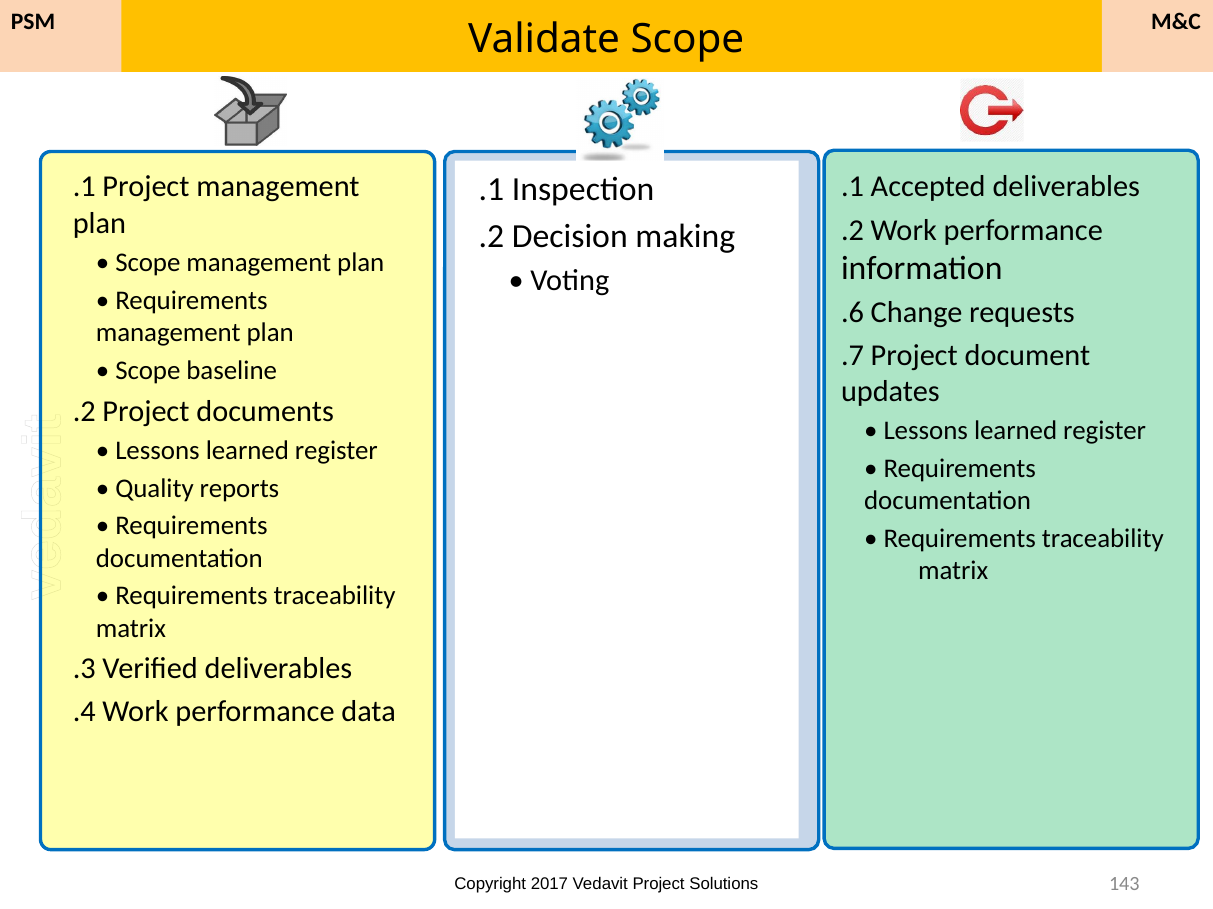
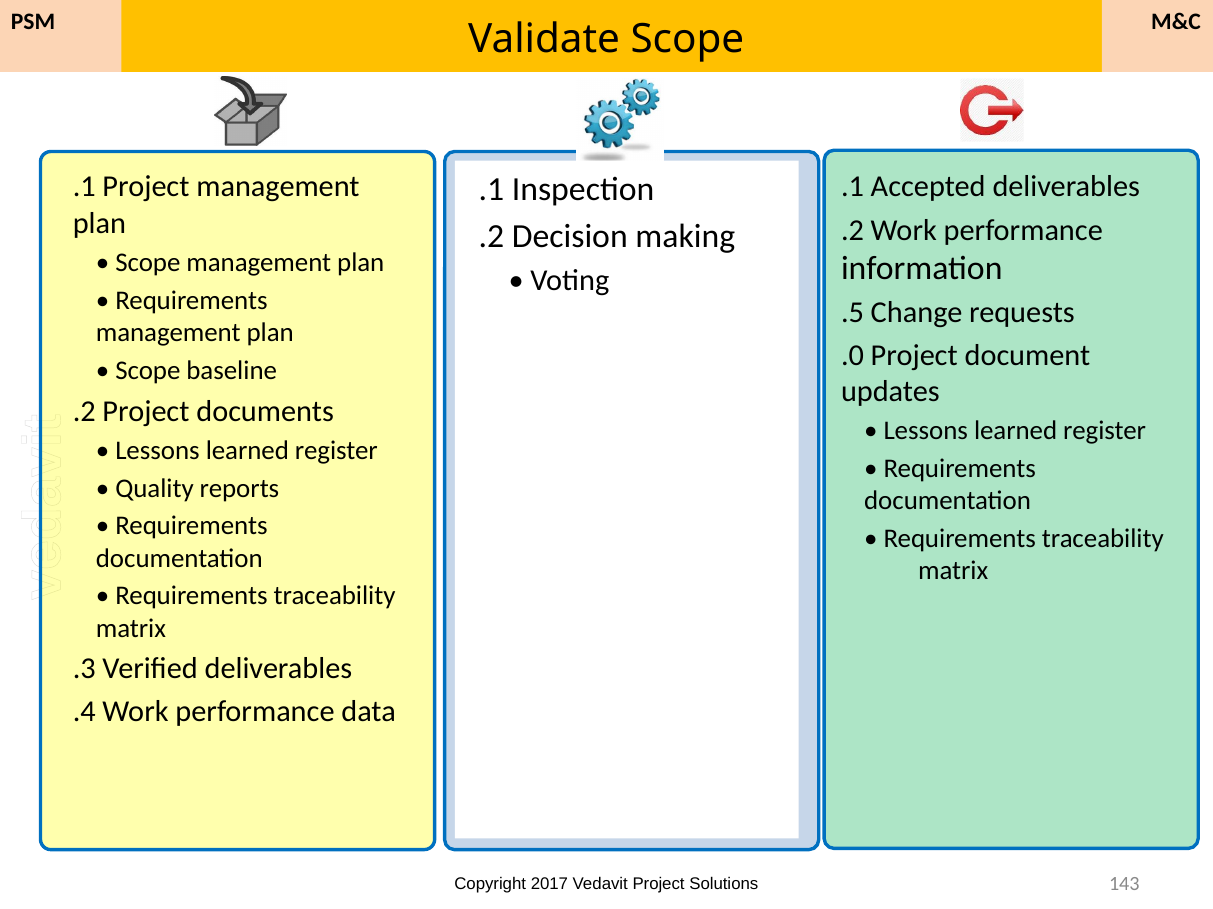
.6: .6 -> .5
.7: .7 -> .0
